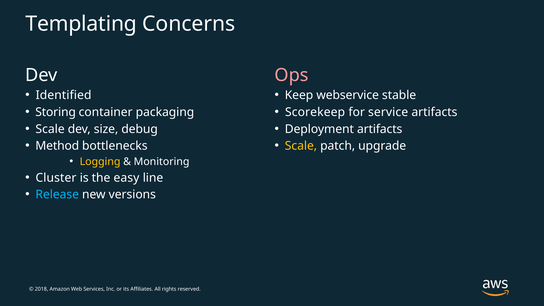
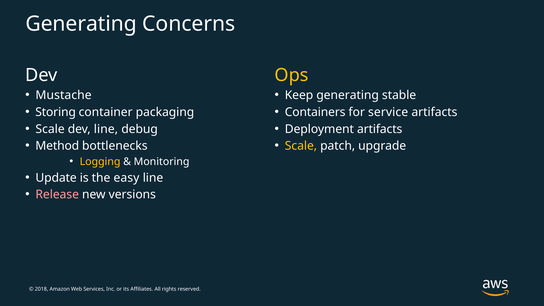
Templating at (81, 24): Templating -> Generating
Ops colour: pink -> yellow
Identified: Identified -> Mustache
Keep webservice: webservice -> generating
Scorekeep: Scorekeep -> Containers
dev size: size -> line
Cluster: Cluster -> Update
Release colour: light blue -> pink
